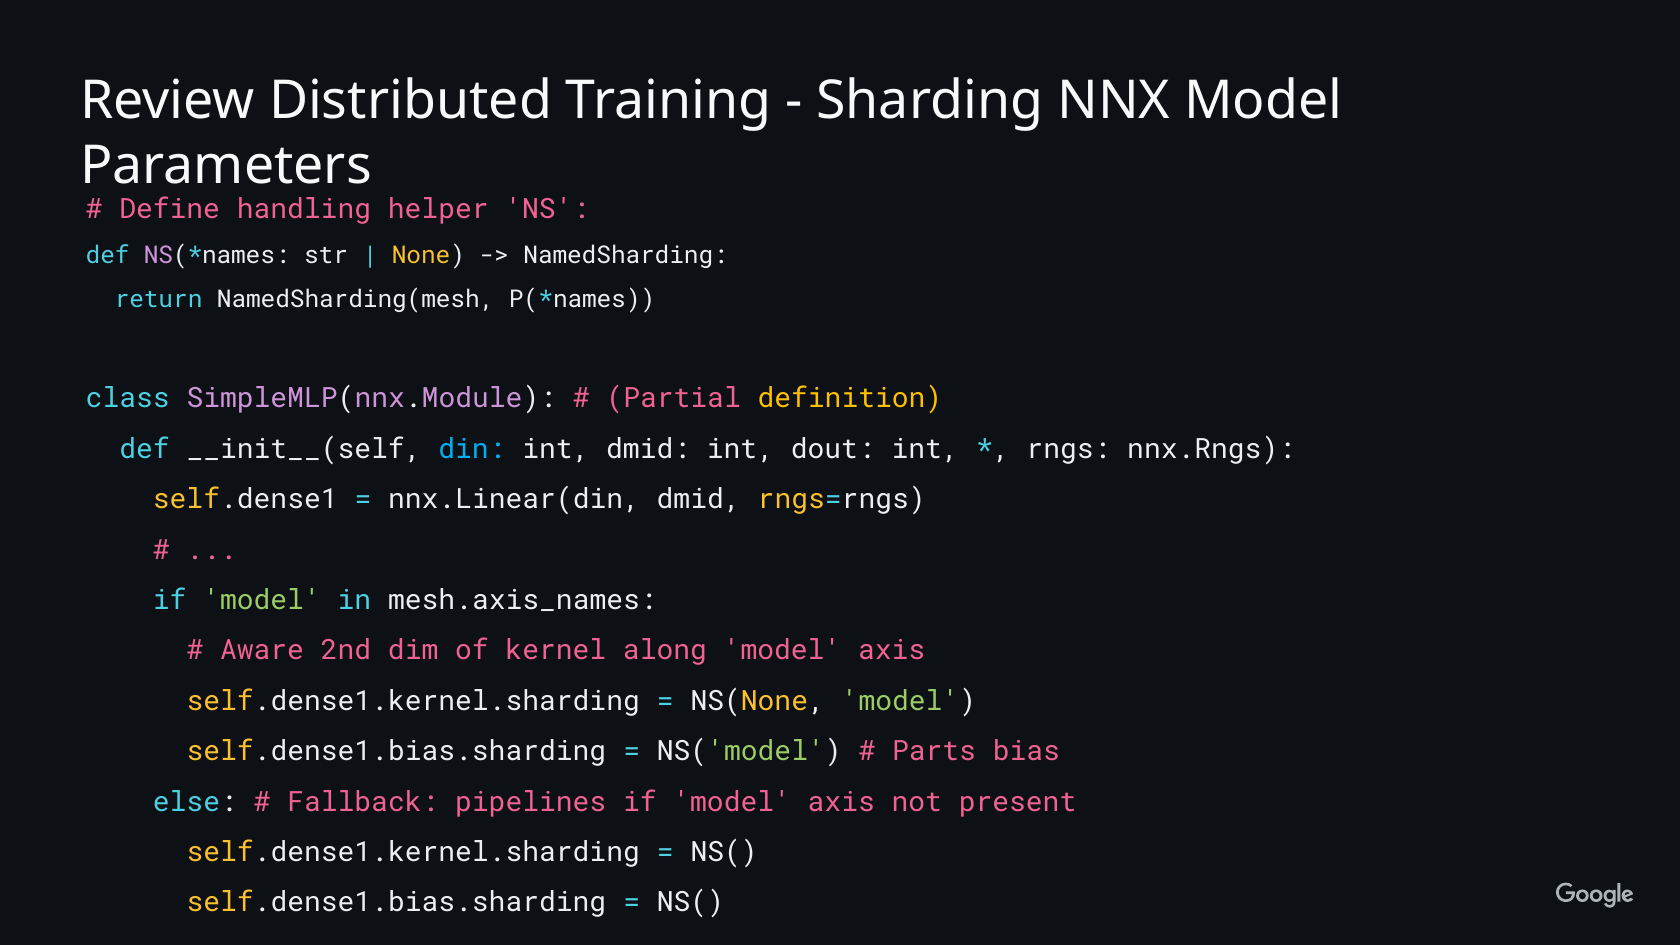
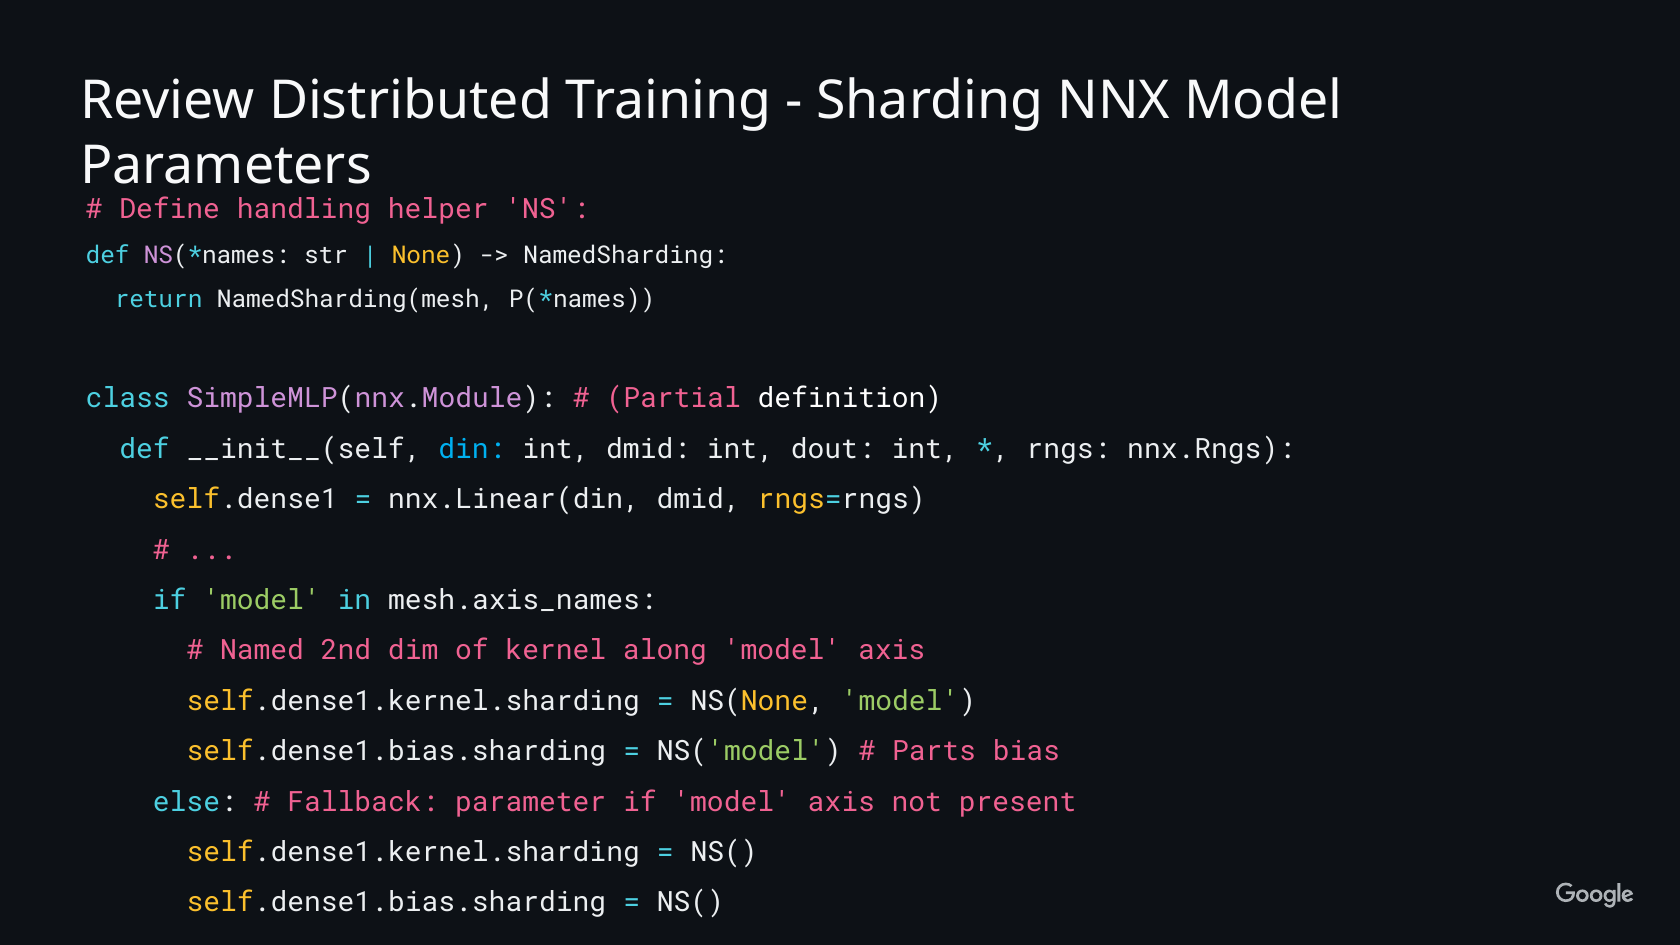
definition colour: yellow -> white
Aware: Aware -> Named
pipelines: pipelines -> parameter
